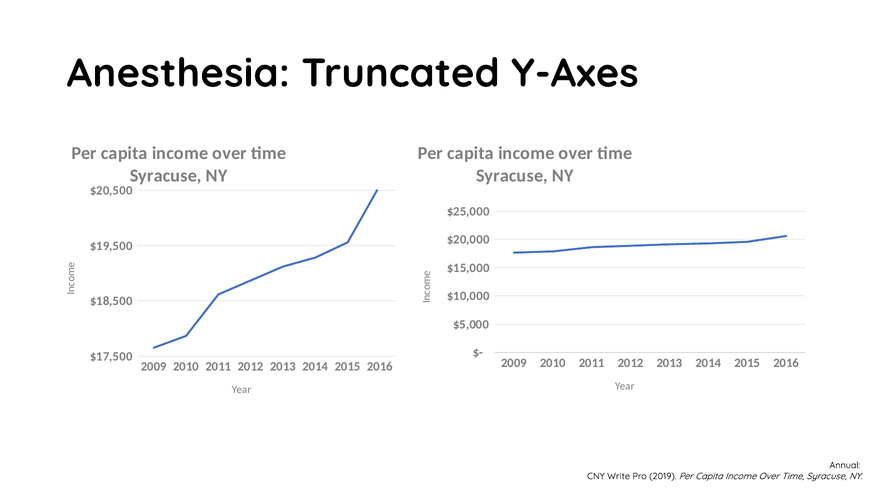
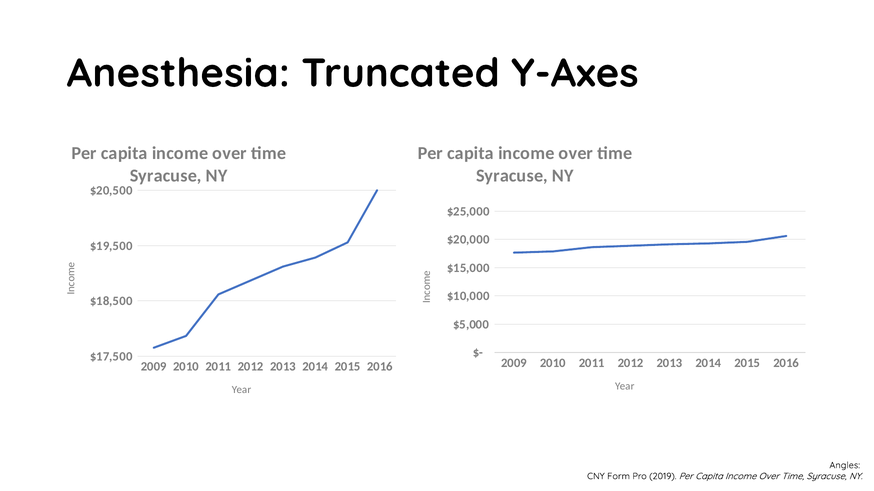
Annual: Annual -> Angles
Write: Write -> Form
